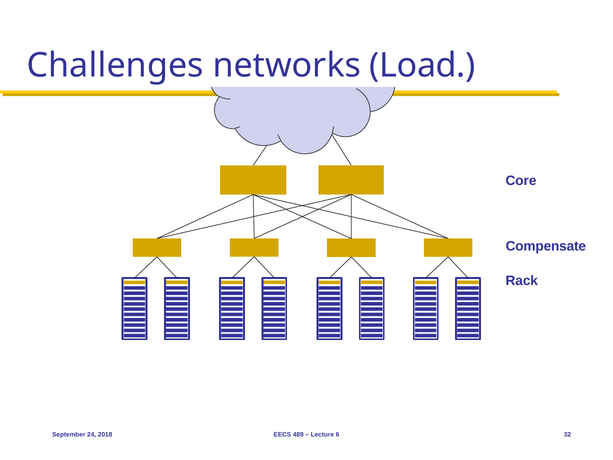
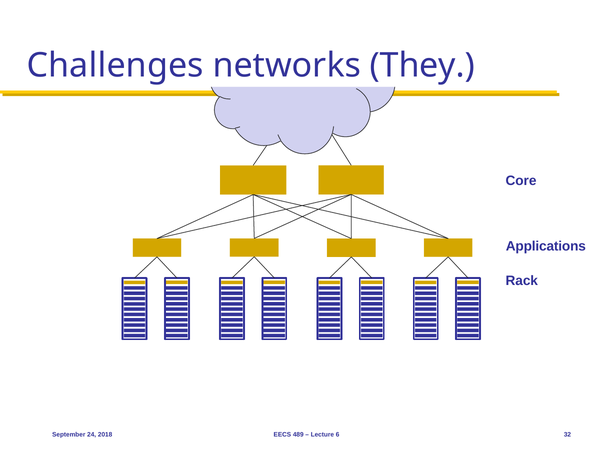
Load: Load -> They
Compensate: Compensate -> Applications
